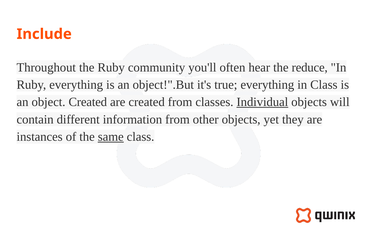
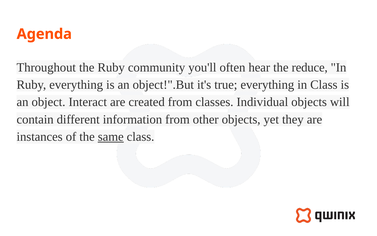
Include: Include -> Agenda
object Created: Created -> Interact
Individual underline: present -> none
